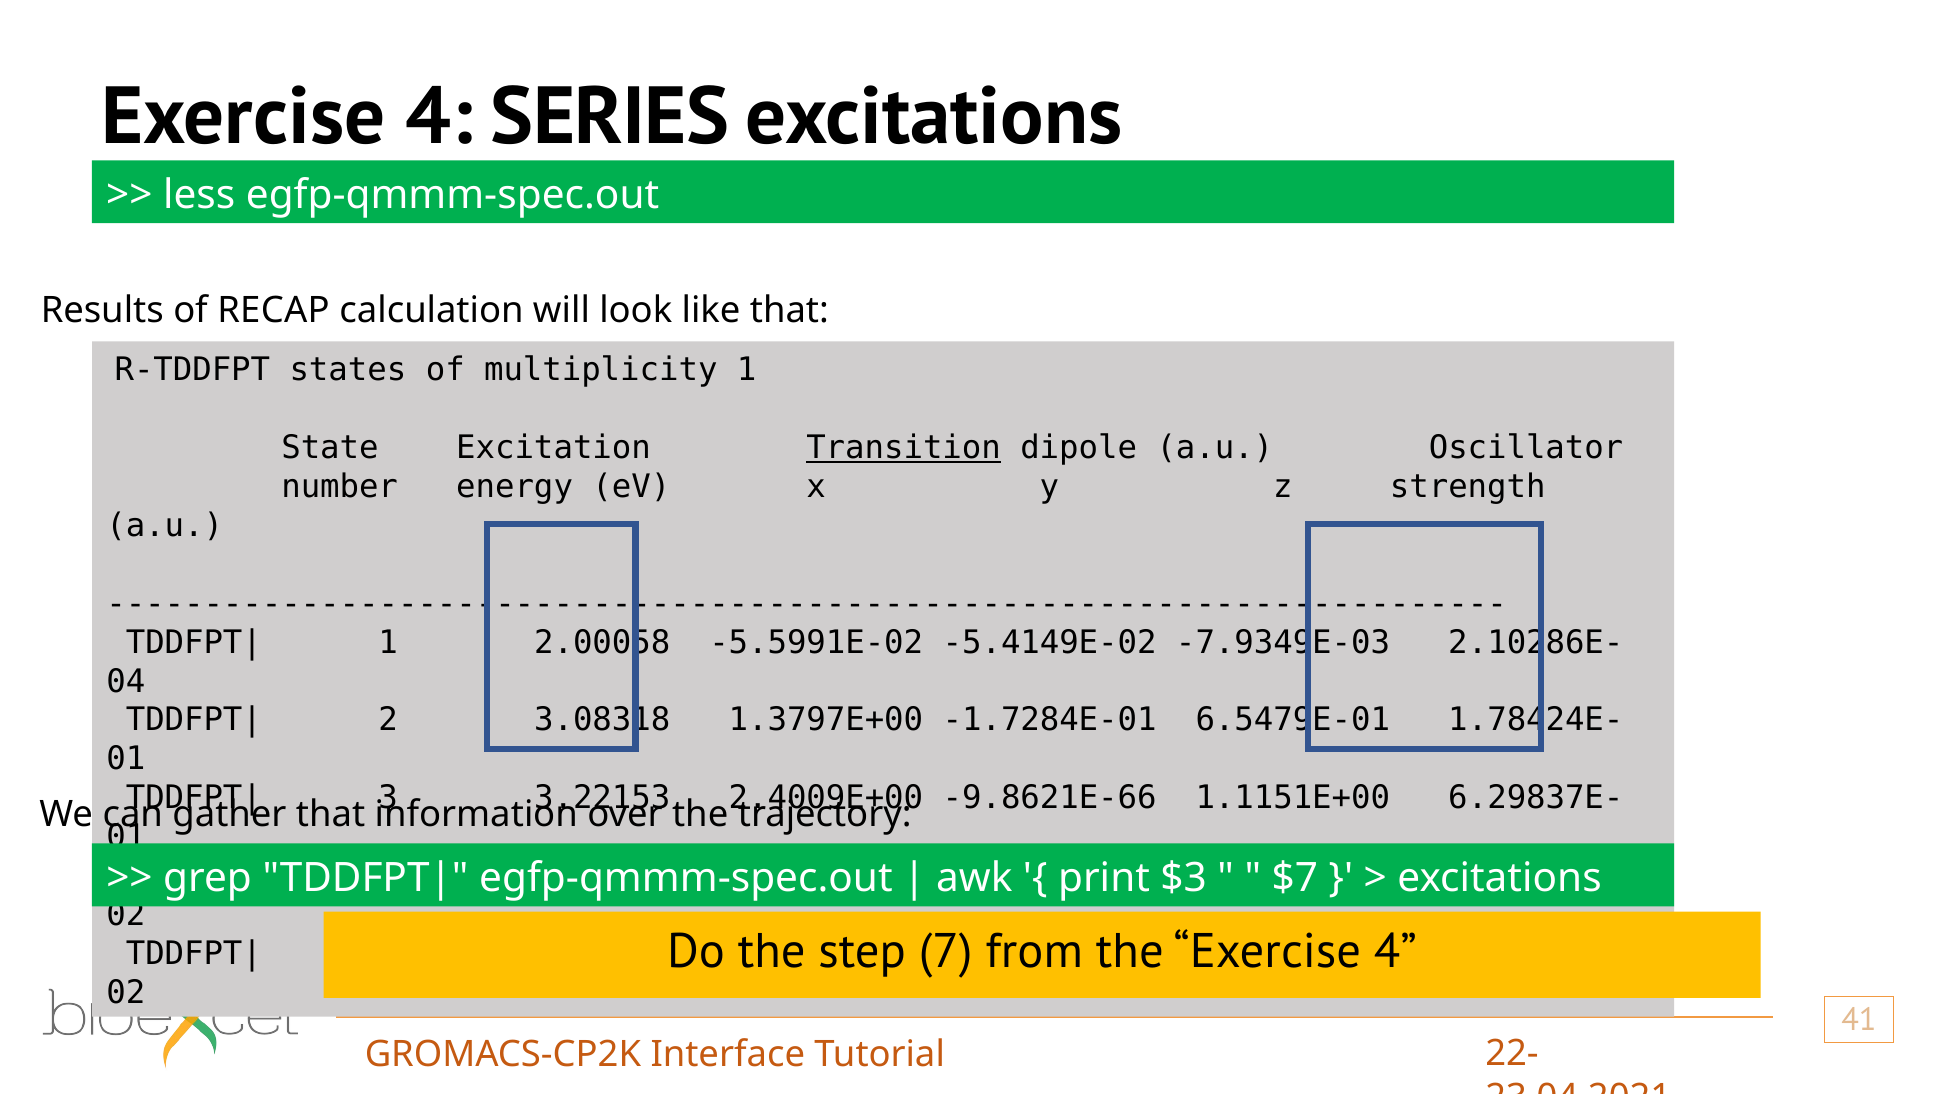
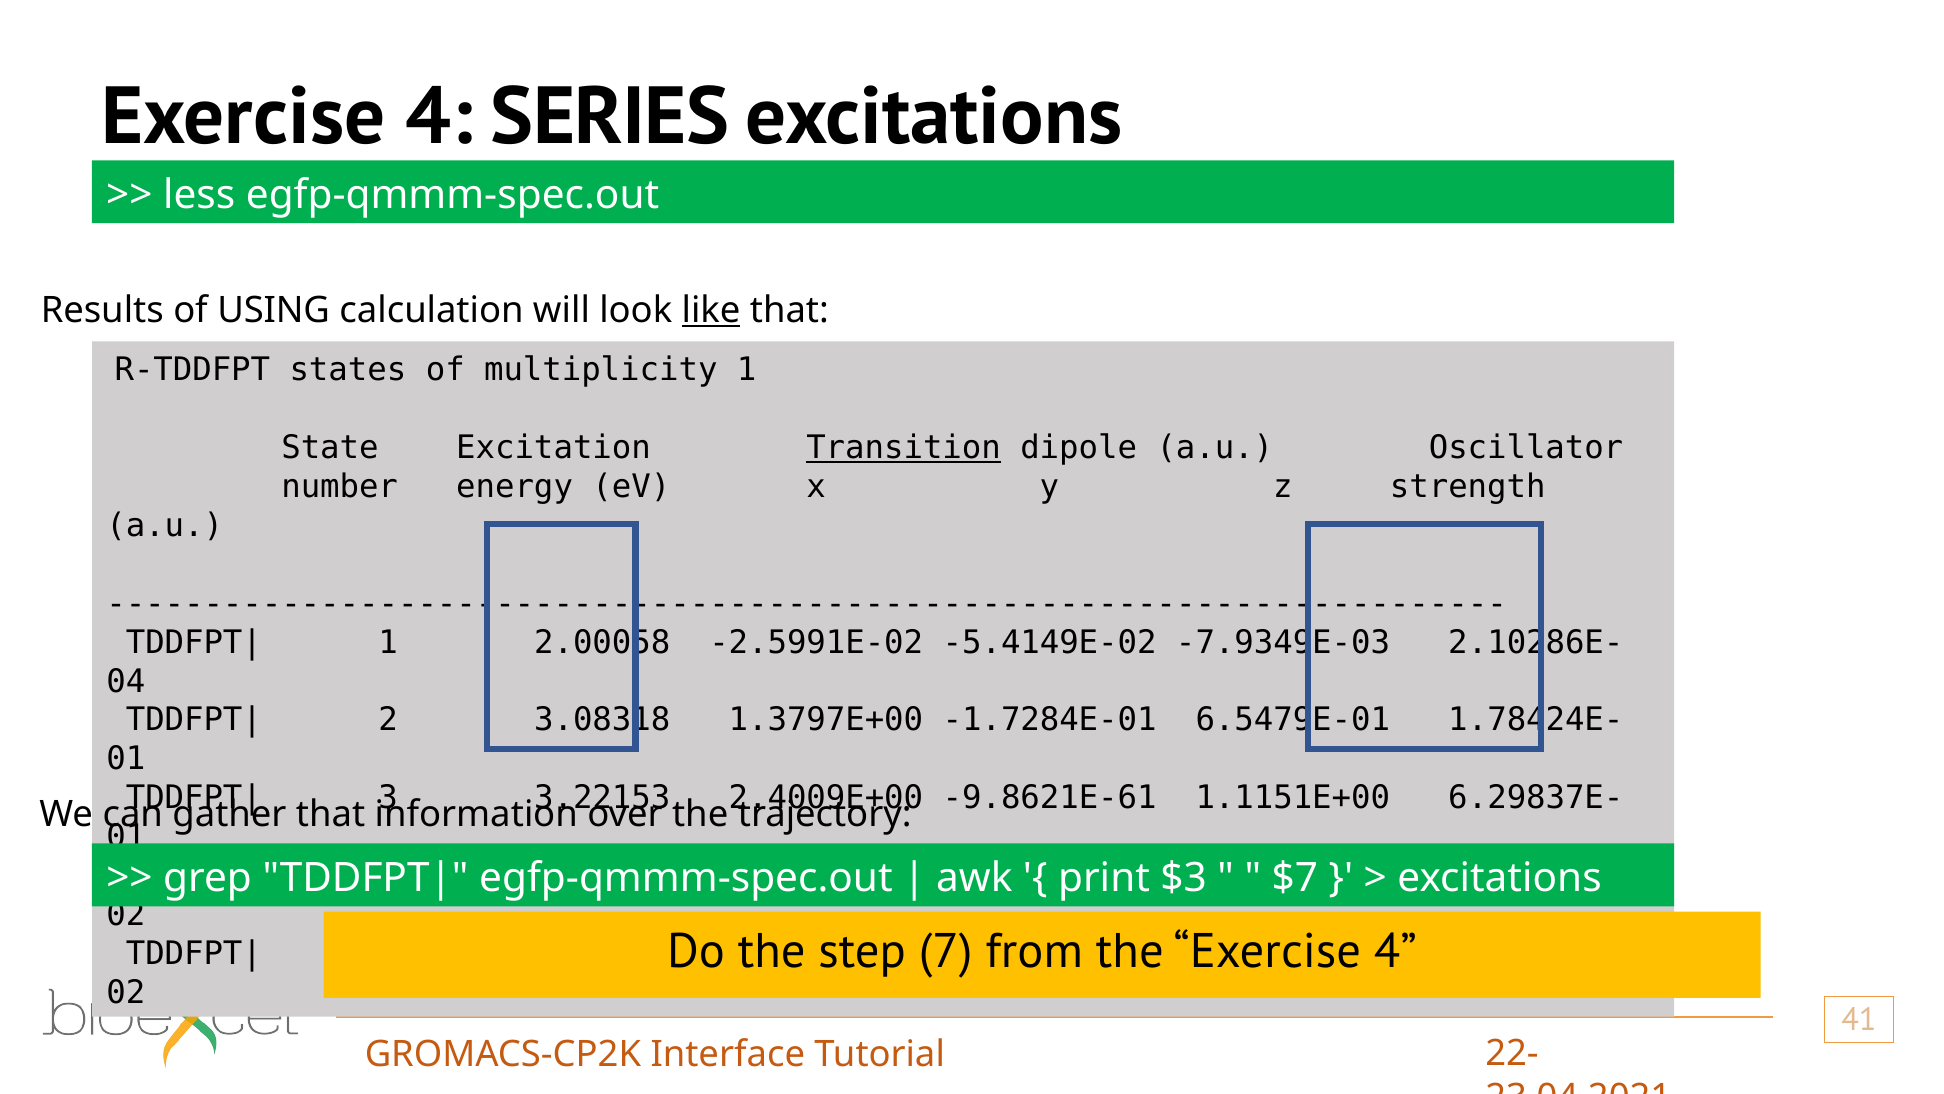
RECAP: RECAP -> USING
like underline: none -> present
-5.5991E-02: -5.5991E-02 -> -2.5991E-02
-9.8621E-66: -9.8621E-66 -> -9.8621E-61
